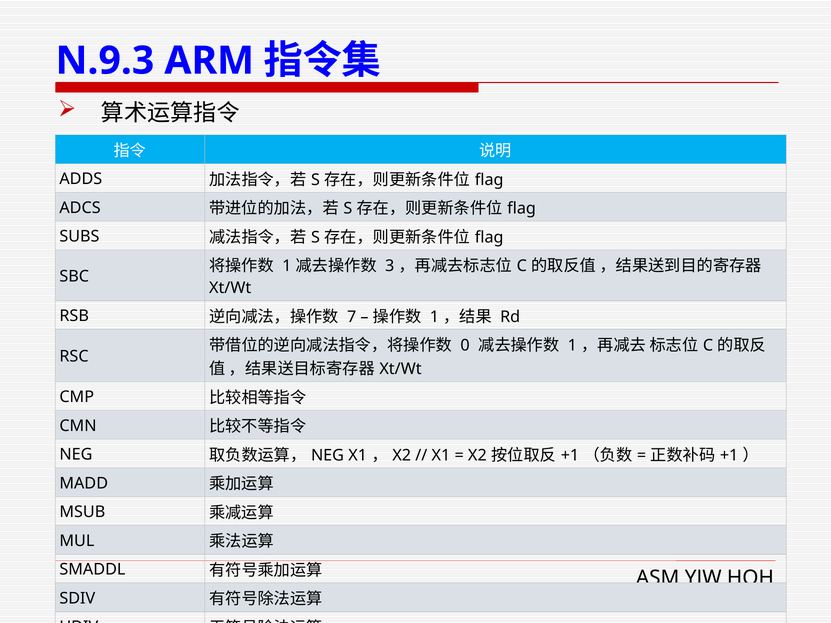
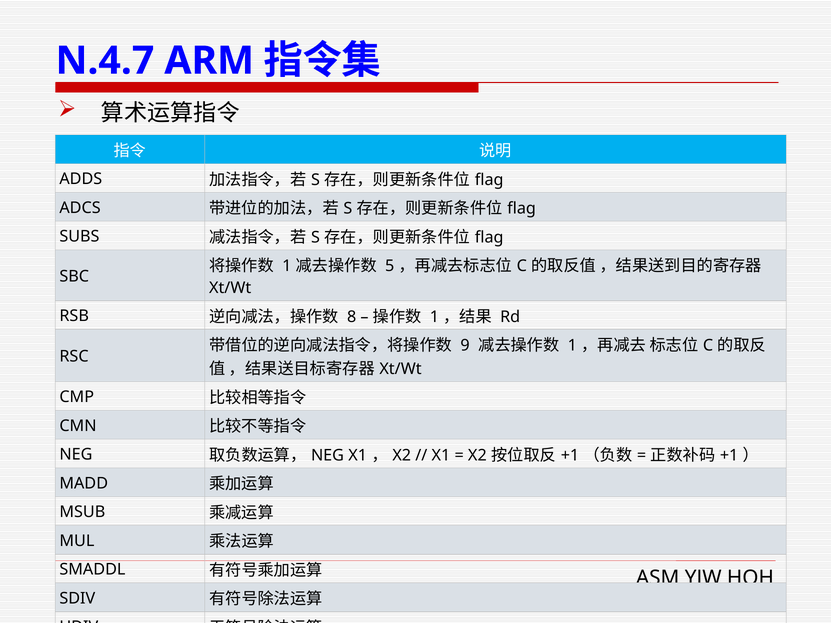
N.9.3: N.9.3 -> N.4.7
3: 3 -> 5
7: 7 -> 8
0: 0 -> 9
